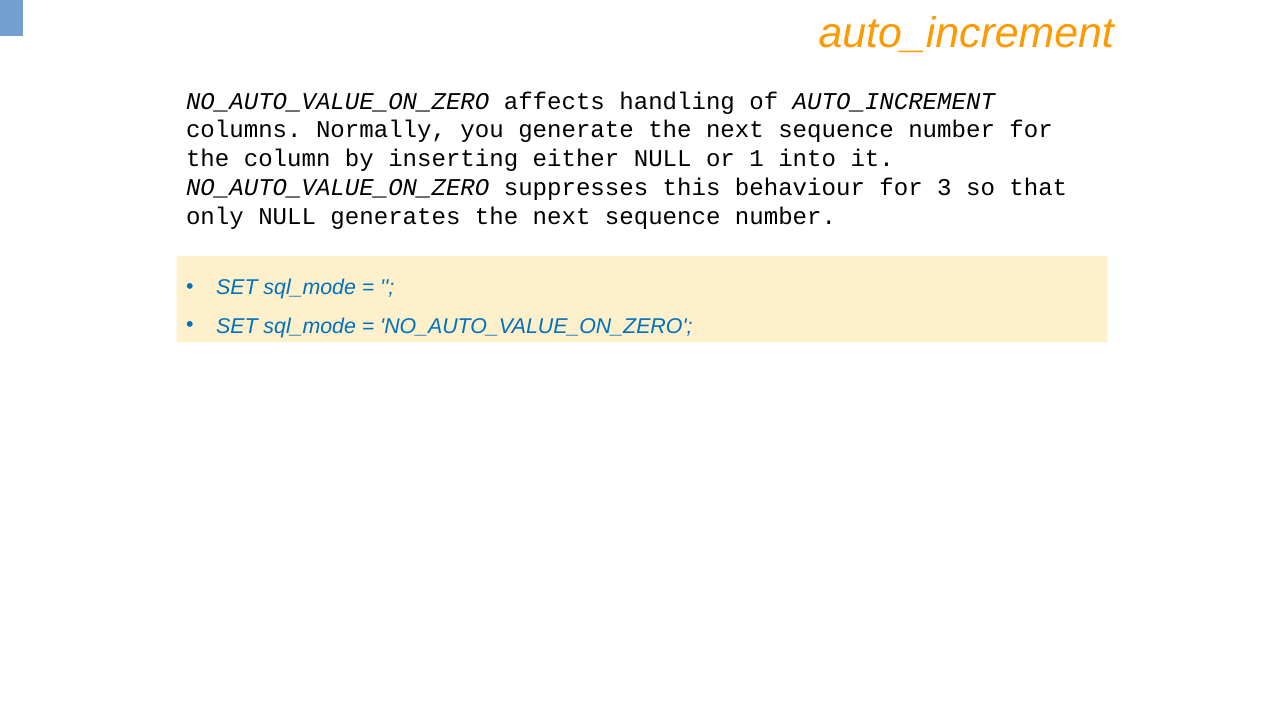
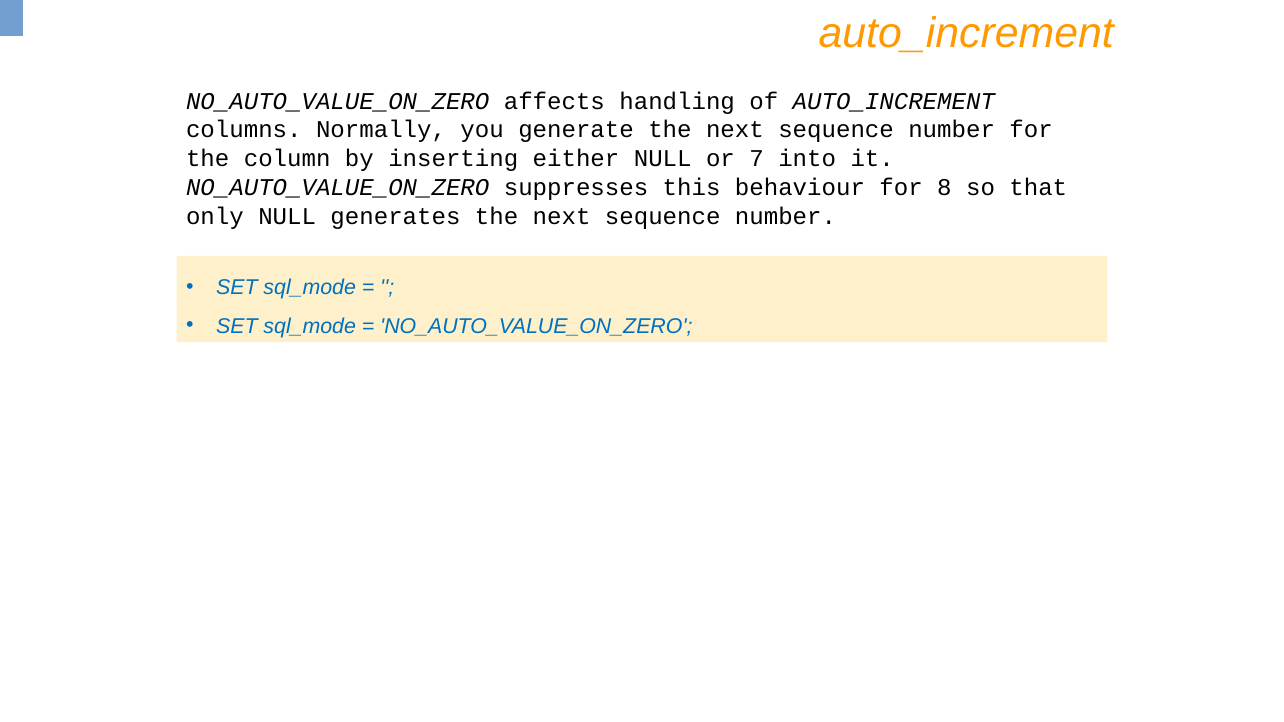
1: 1 -> 7
3: 3 -> 8
